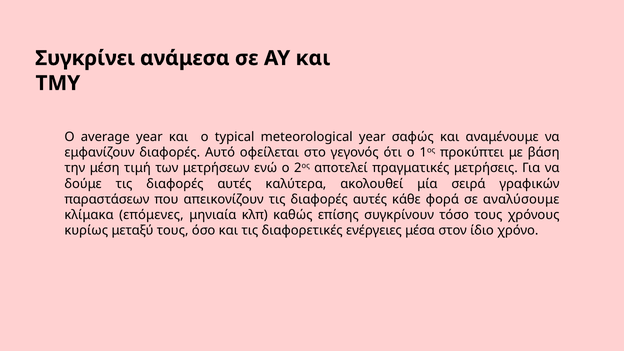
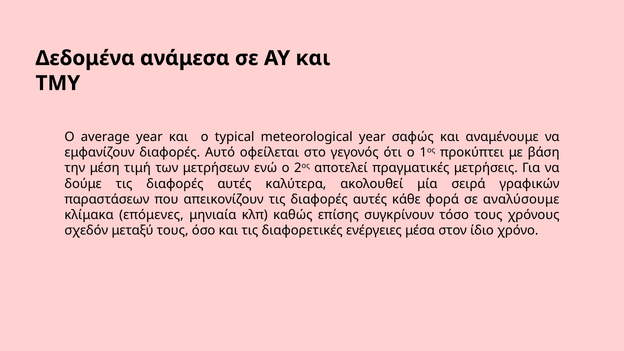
Συγκρίνει: Συγκρίνει -> Δεδομένα
κυρίως: κυρίως -> σχεδόν
